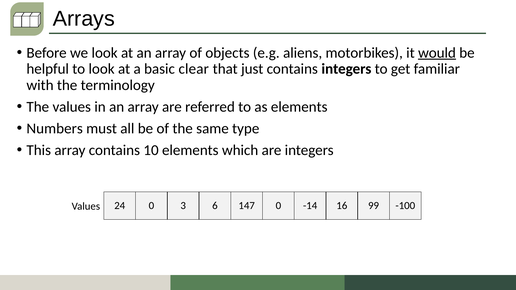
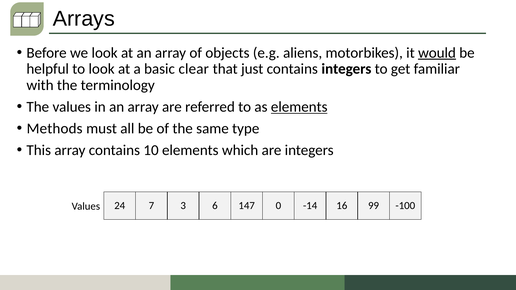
elements at (299, 107) underline: none -> present
Numbers: Numbers -> Methods
24 0: 0 -> 7
